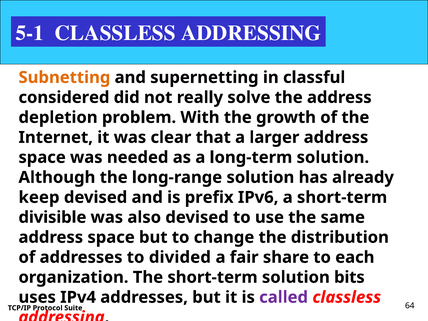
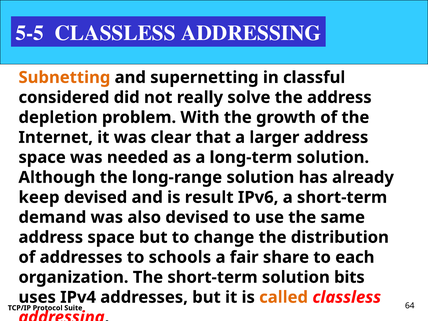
5-1: 5-1 -> 5-5
prefix: prefix -> result
divisible: divisible -> demand
divided: divided -> schools
called colour: purple -> orange
